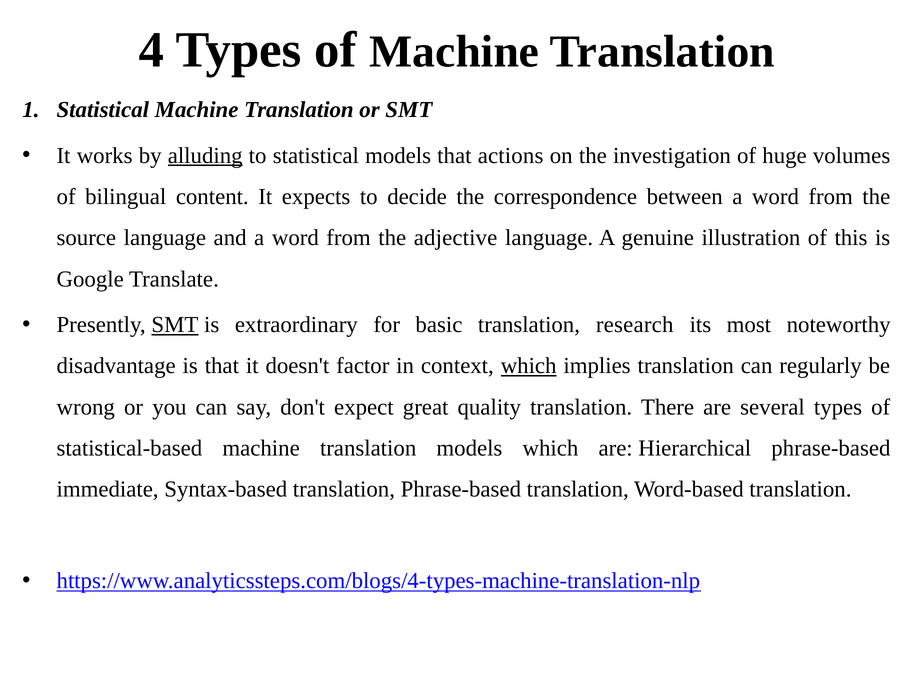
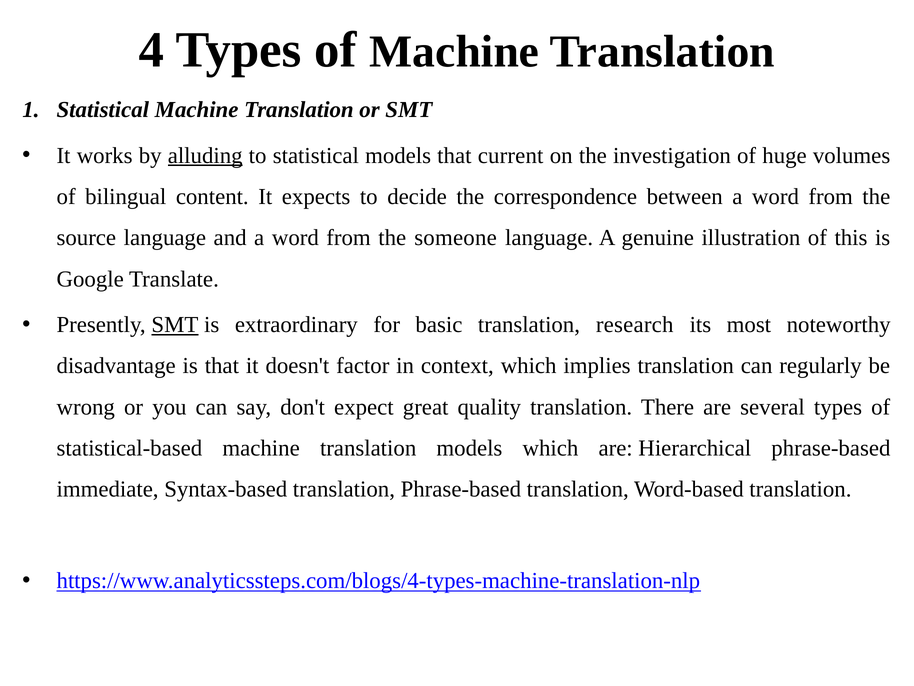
actions: actions -> current
adjective: adjective -> someone
which at (529, 366) underline: present -> none
